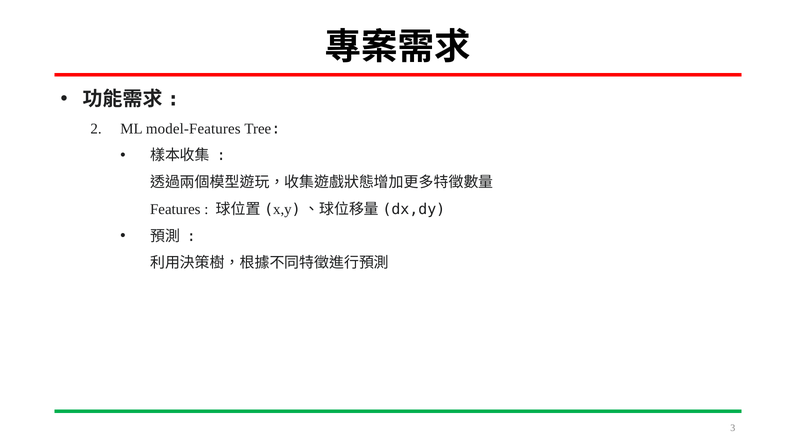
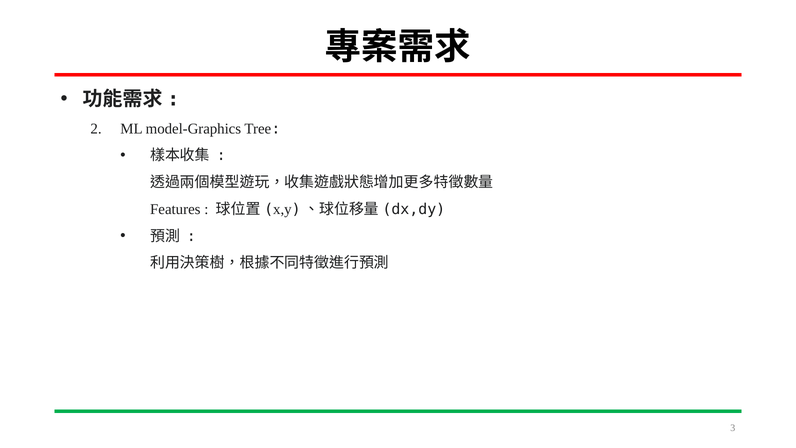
model-Features: model-Features -> model-Graphics
